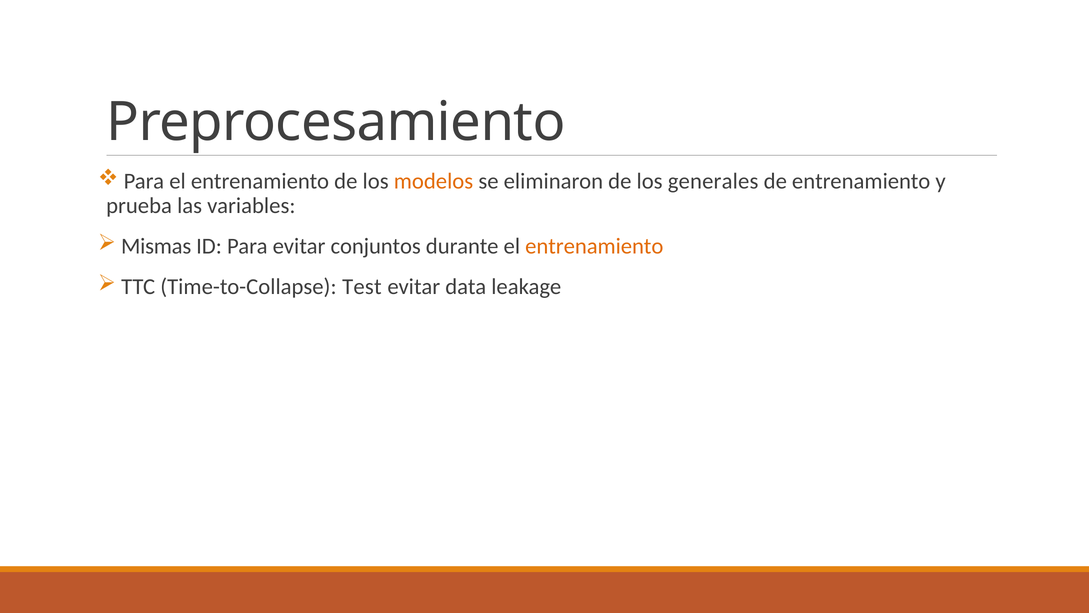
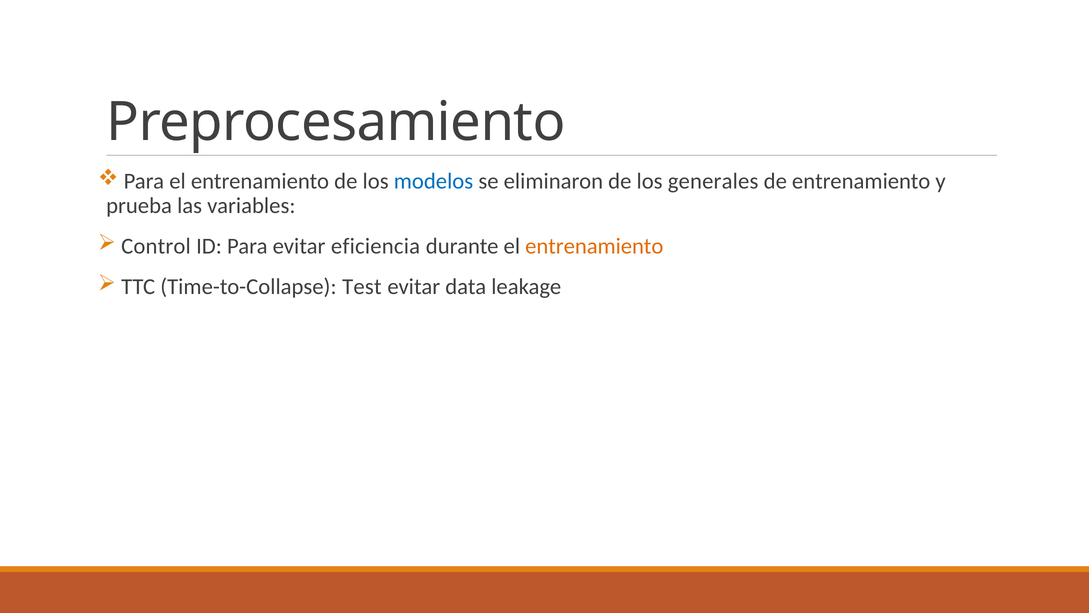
modelos colour: orange -> blue
Mismas: Mismas -> Control
conjuntos: conjuntos -> eficiencia
